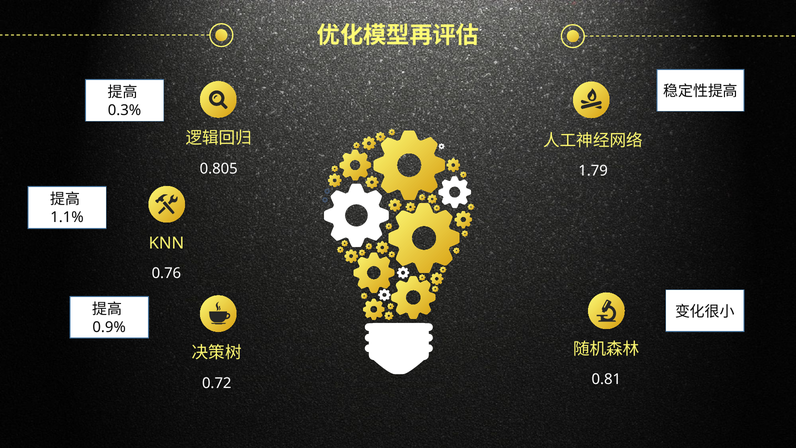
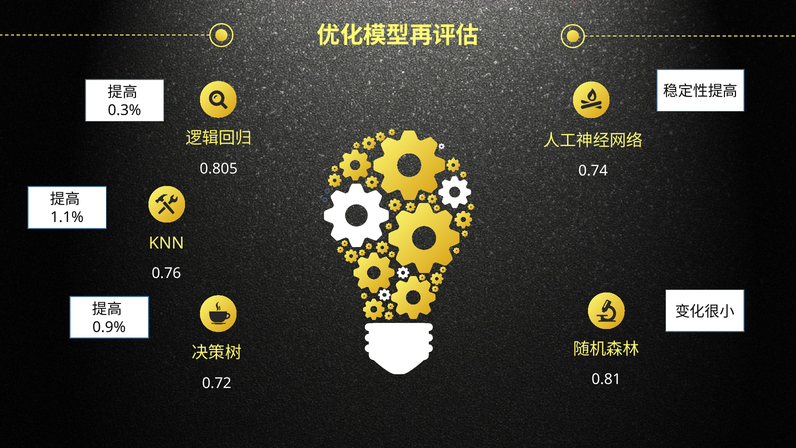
1.79: 1.79 -> 0.74
